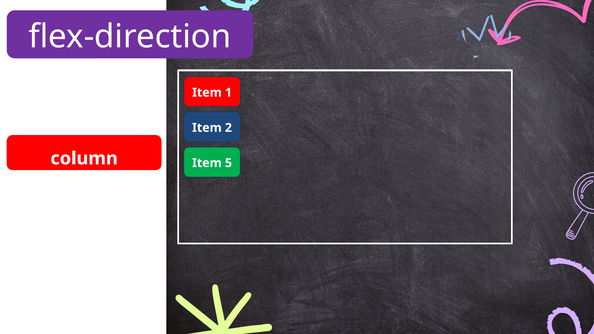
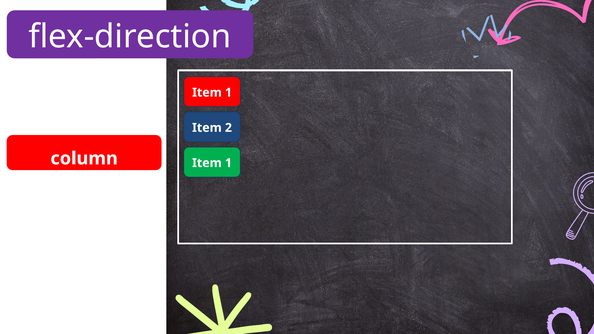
5 at (228, 163): 5 -> 1
